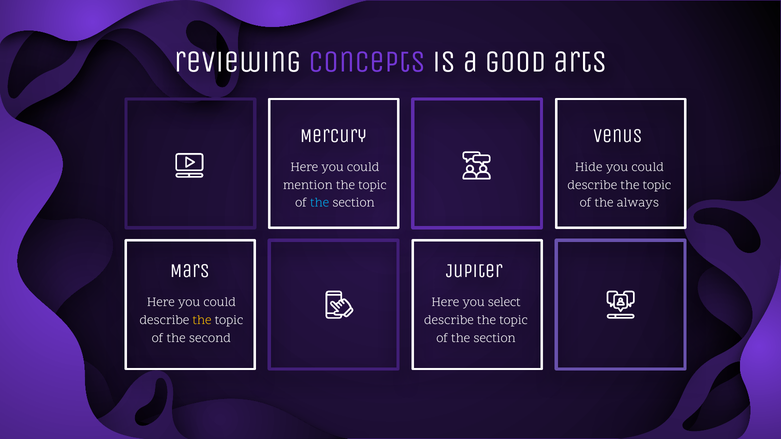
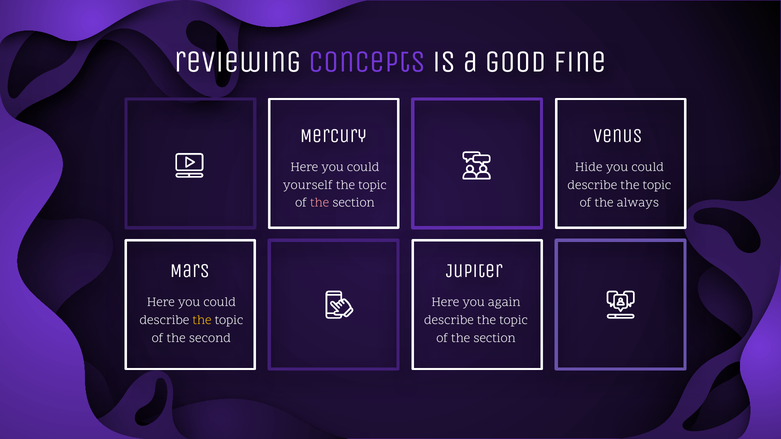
arts: arts -> fine
mention: mention -> yourself
the at (320, 203) colour: light blue -> pink
select: select -> again
